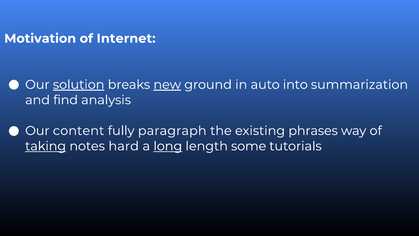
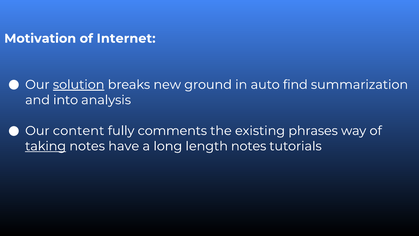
new underline: present -> none
into: into -> find
find: find -> into
paragraph: paragraph -> comments
hard: hard -> have
long underline: present -> none
length some: some -> notes
